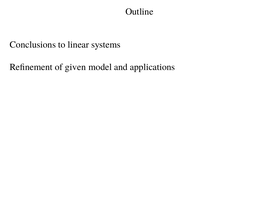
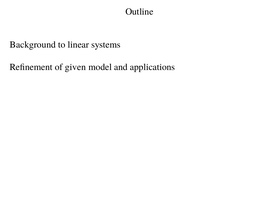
Conclusions: Conclusions -> Background
